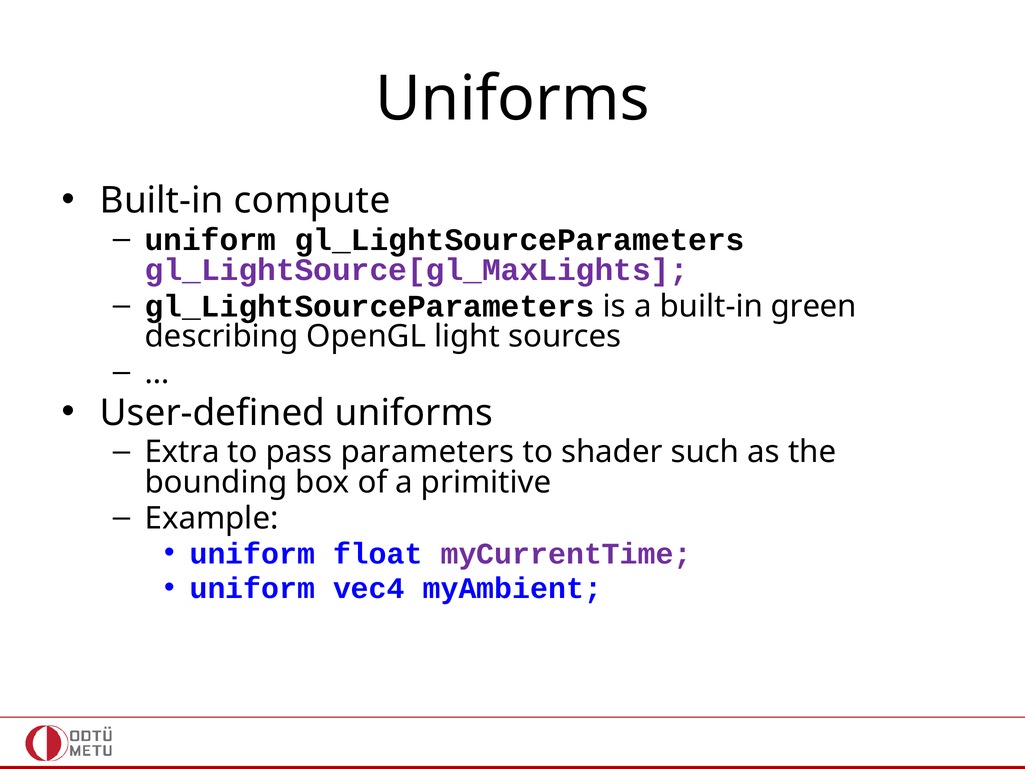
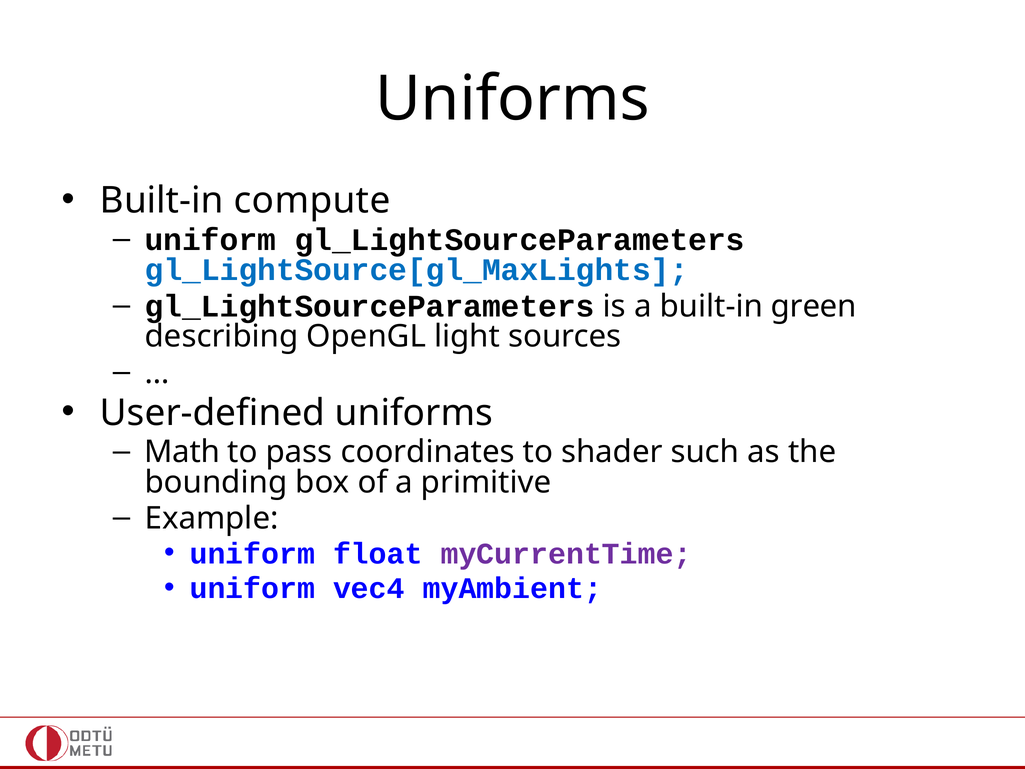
gl_LightSource[gl_MaxLights colour: purple -> blue
Extra: Extra -> Math
parameters: parameters -> coordinates
